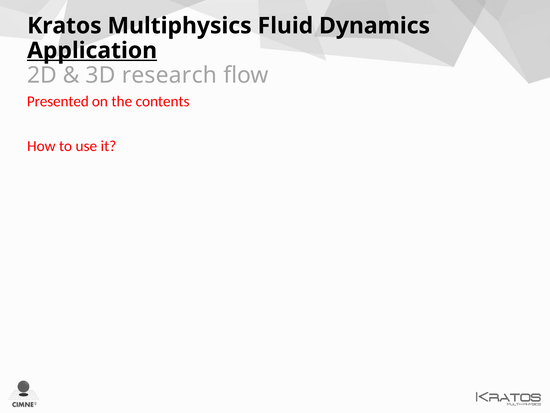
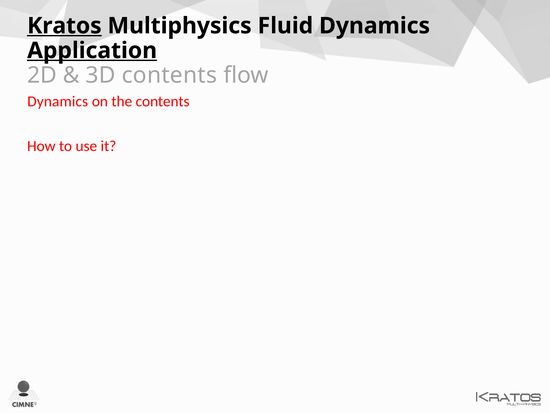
Kratos underline: none -> present
3D research: research -> contents
Presented at (58, 101): Presented -> Dynamics
